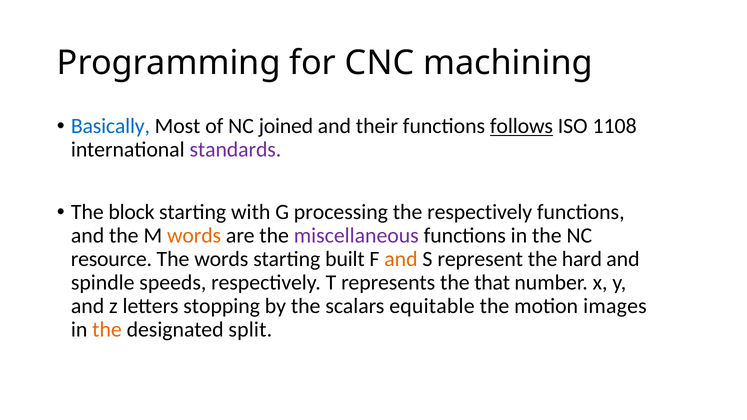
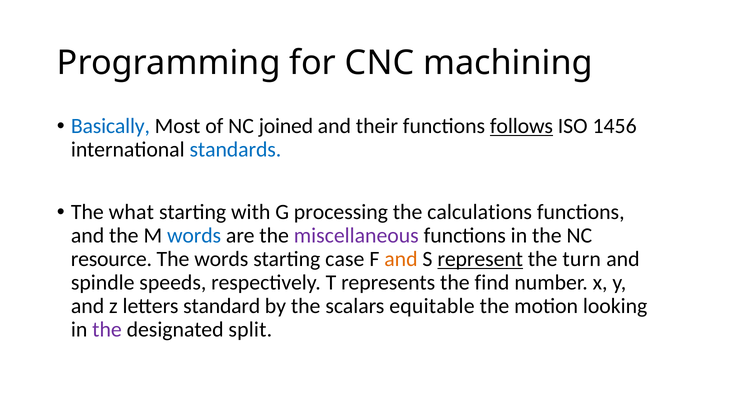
1108: 1108 -> 1456
standards colour: purple -> blue
block: block -> what
the respectively: respectively -> calculations
words at (194, 236) colour: orange -> blue
built: built -> case
represent underline: none -> present
hard: hard -> turn
that: that -> find
stopping: stopping -> standard
images: images -> looking
the at (107, 330) colour: orange -> purple
